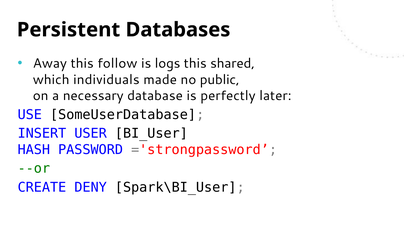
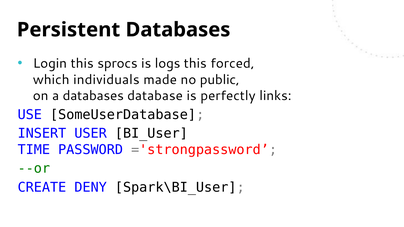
Away: Away -> Login
follow: follow -> sprocs
shared: shared -> forced
a necessary: necessary -> databases
later: later -> links
HASH: HASH -> TIME
